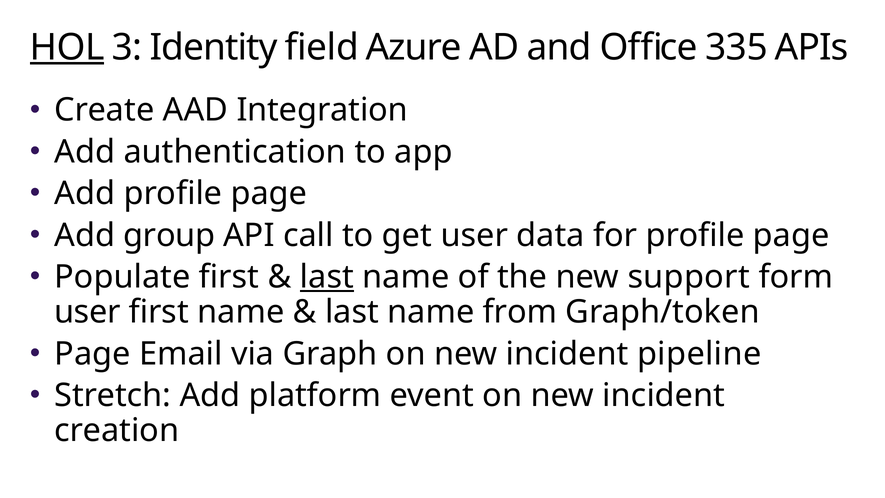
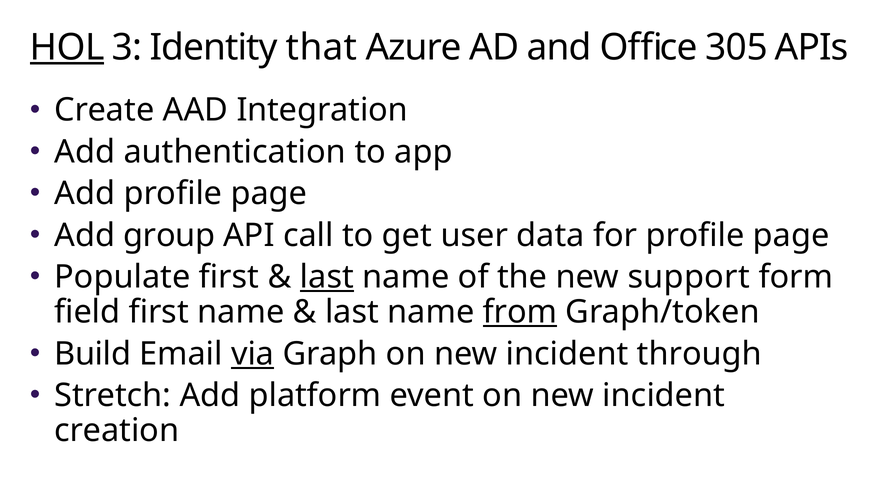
field: field -> that
335: 335 -> 305
user at (87, 312): user -> field
from underline: none -> present
Page at (92, 354): Page -> Build
via underline: none -> present
pipeline: pipeline -> through
